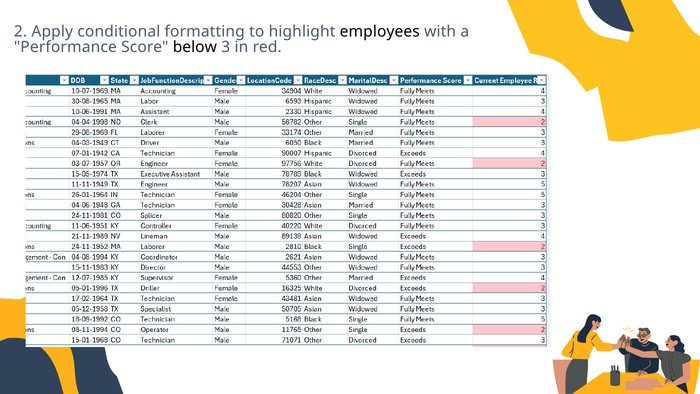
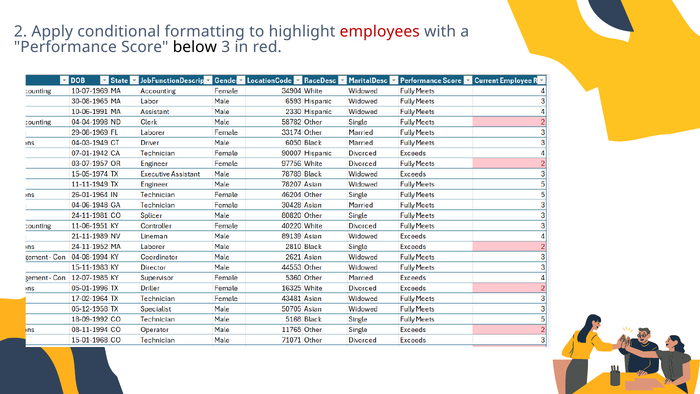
employees colour: black -> red
